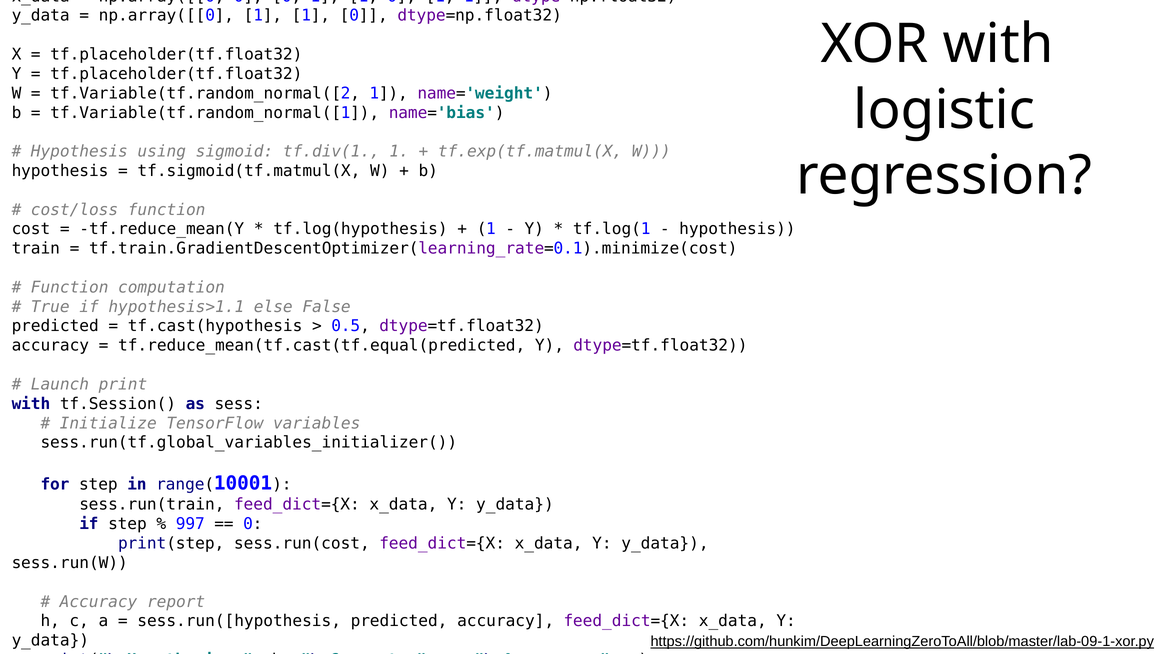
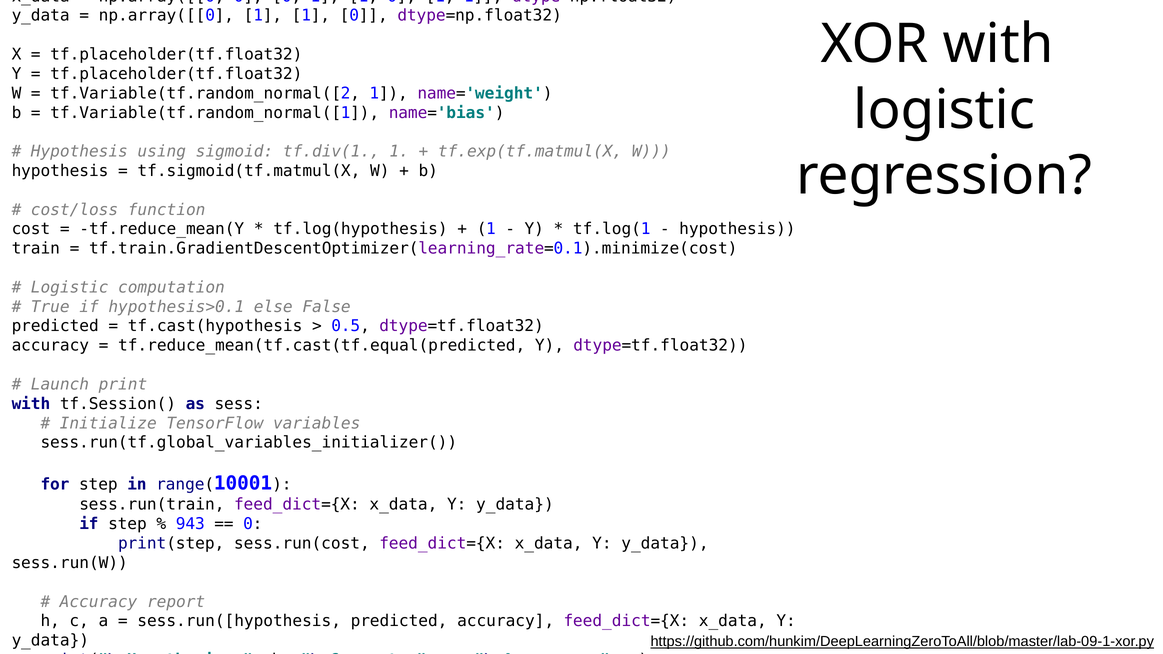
Function at (70, 287): Function -> Logistic
hypothesis>1.1: hypothesis>1.1 -> hypothesis>0.1
997: 997 -> 943
